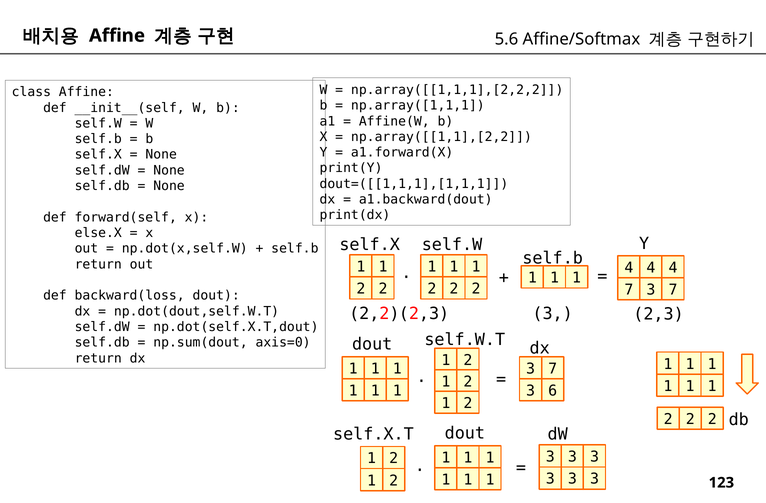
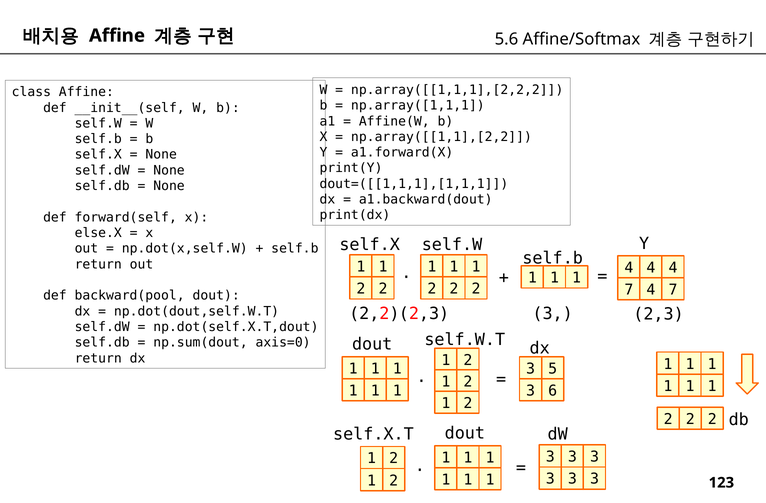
3 at (651, 290): 3 -> 4
backward(loss: backward(loss -> backward(pool
7 at (553, 369): 7 -> 5
